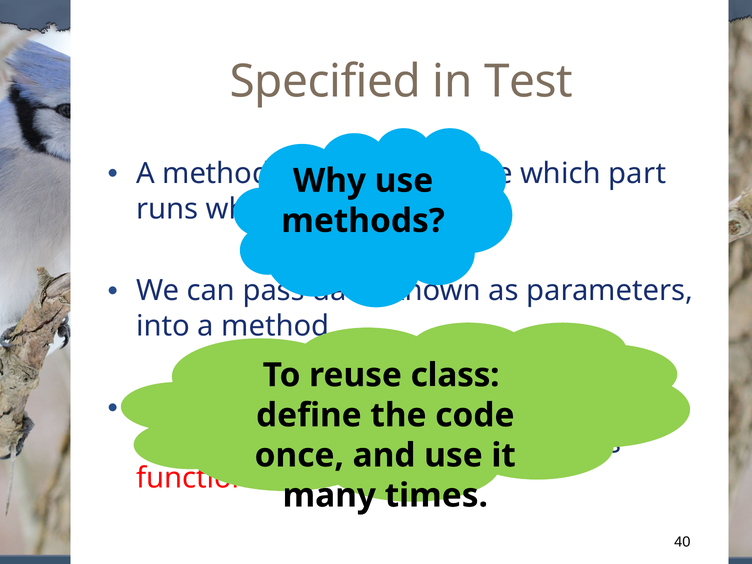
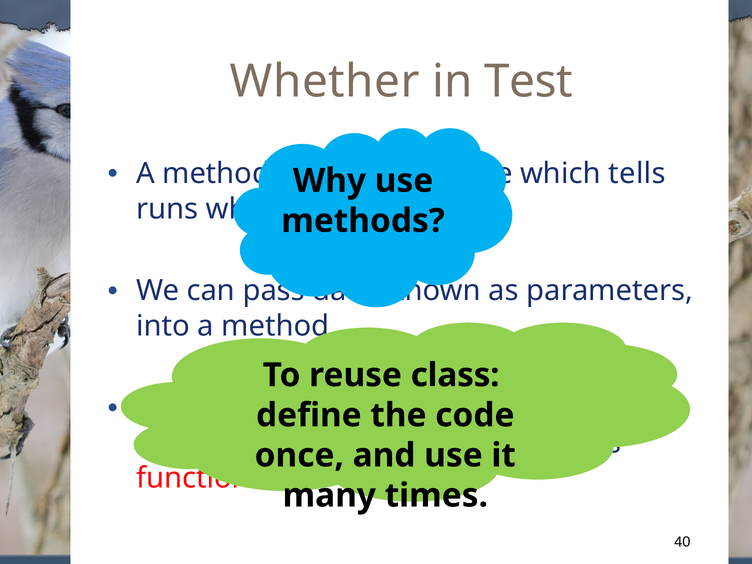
Specified: Specified -> Whether
part: part -> tells
